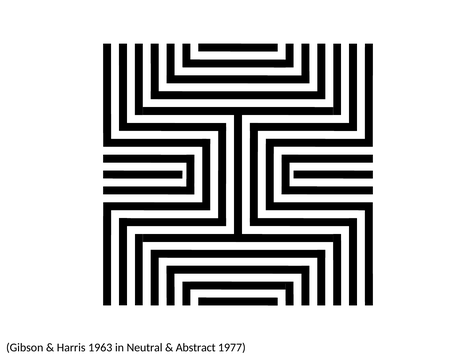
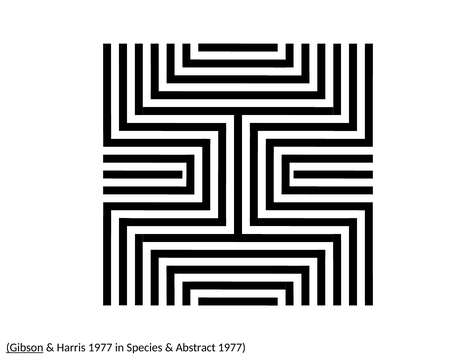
Gibson underline: none -> present
Harris 1963: 1963 -> 1977
Neutral: Neutral -> Species
